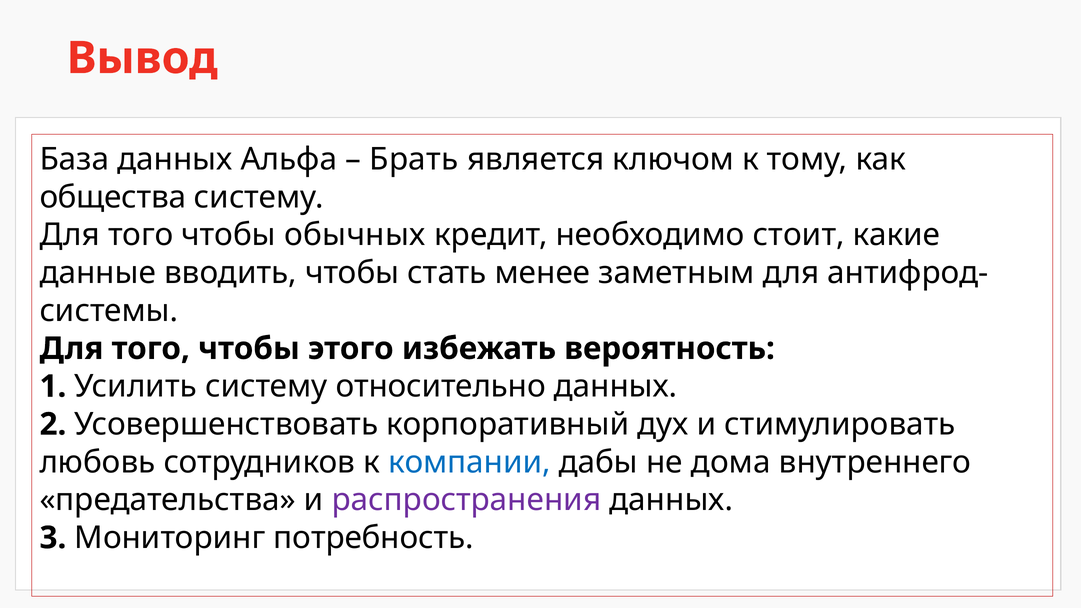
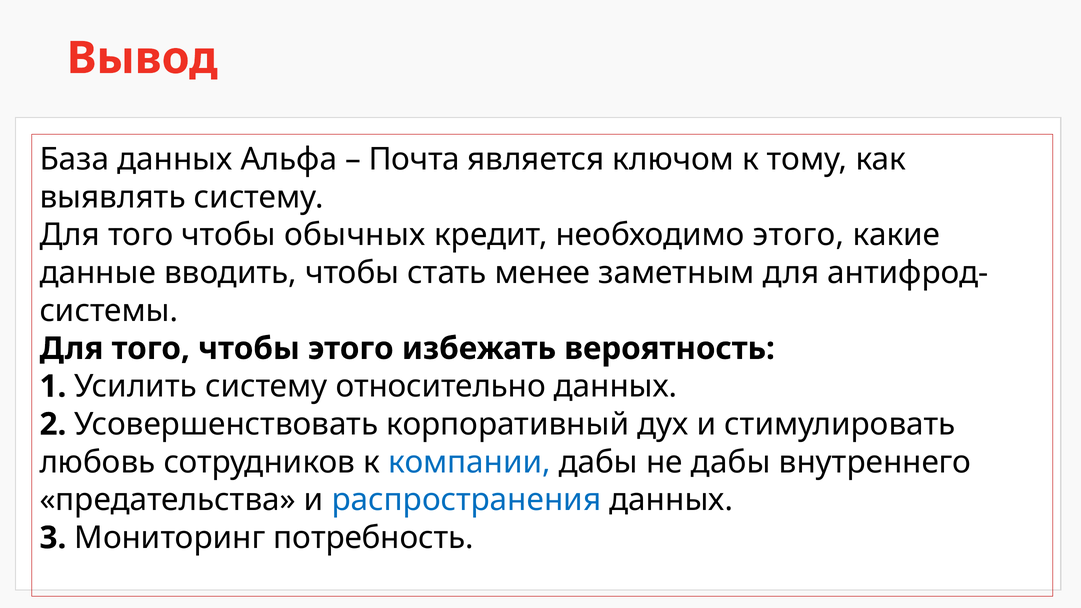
Брать: Брать -> Почта
общества: общества -> выявлять
необходимо стоит: стоит -> этого
не дома: дома -> дабы
распространения colour: purple -> blue
